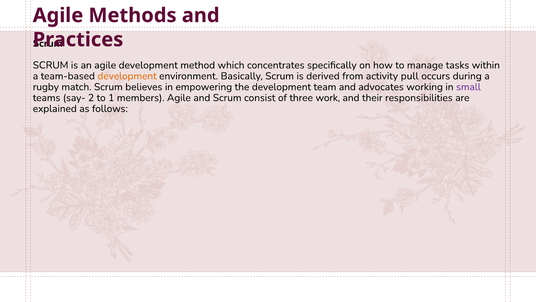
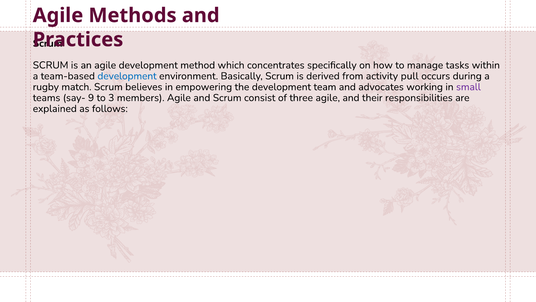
development at (127, 76) colour: orange -> blue
2: 2 -> 9
1: 1 -> 3
three work: work -> agile
